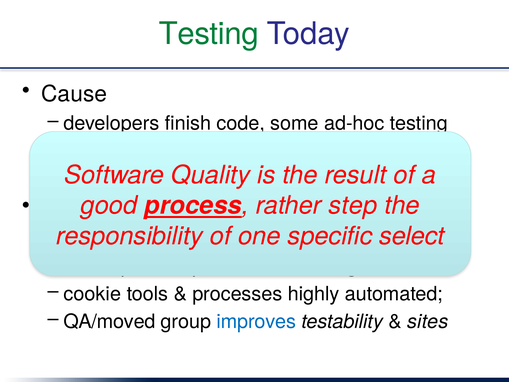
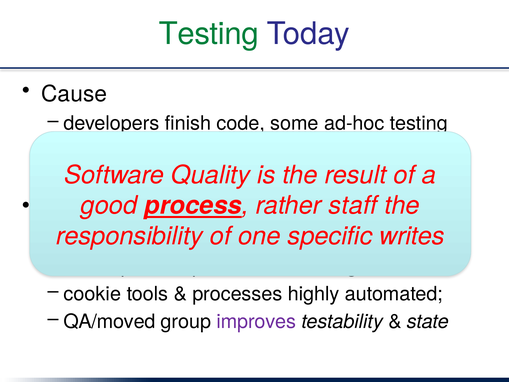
step: step -> staff
select: select -> writes
improves colour: blue -> purple
sites: sites -> state
